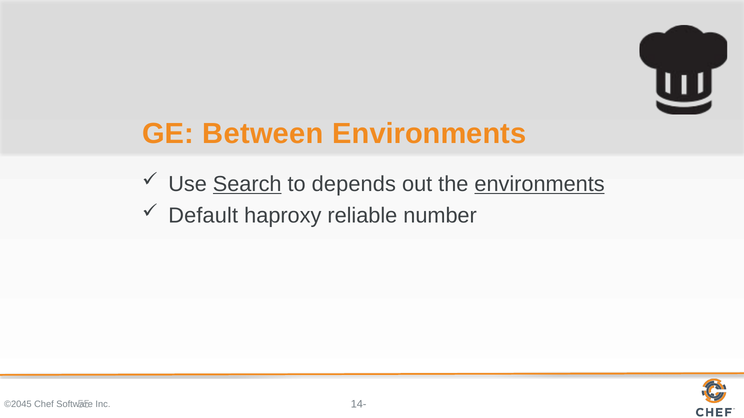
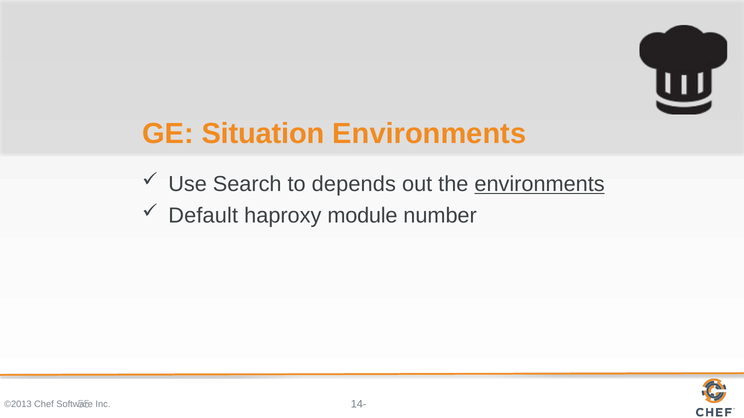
Between: Between -> Situation
Search underline: present -> none
reliable: reliable -> module
©2045: ©2045 -> ©2013
